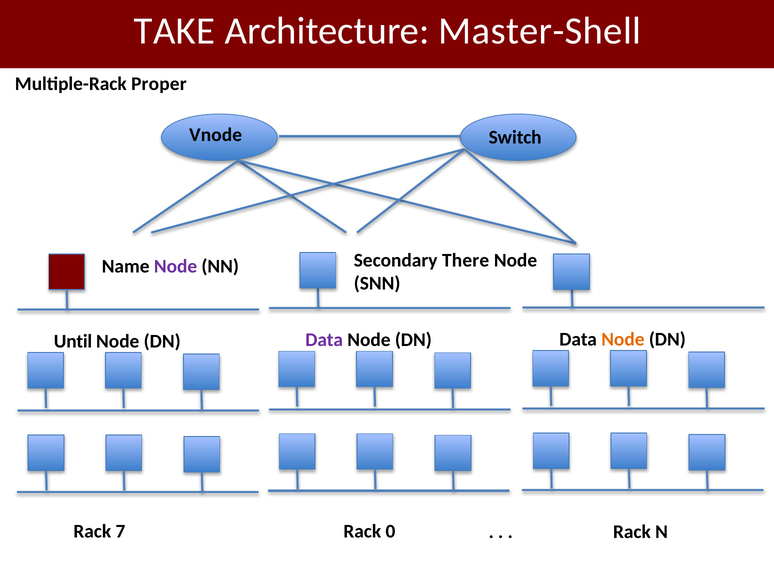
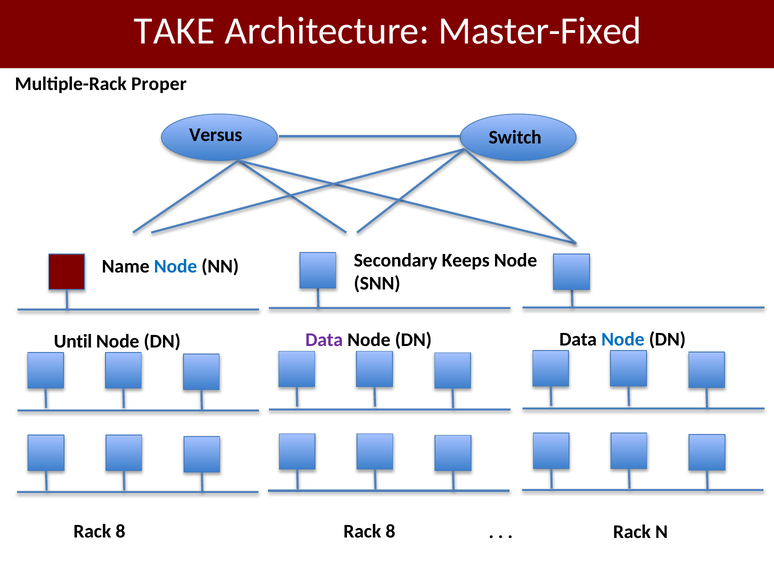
Master-Shell: Master-Shell -> Master-Fixed
Vnode: Vnode -> Versus
There: There -> Keeps
Node at (176, 266) colour: purple -> blue
Node at (623, 340) colour: orange -> blue
7 at (121, 532): 7 -> 8
0 at (390, 532): 0 -> 8
